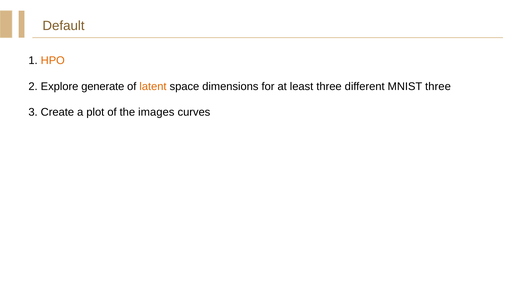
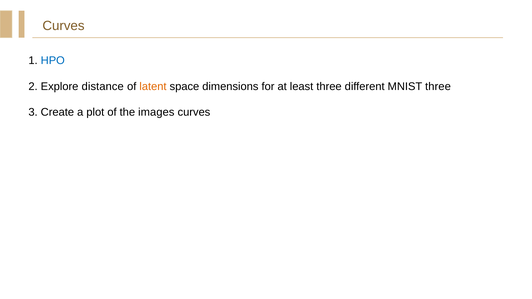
Default at (63, 26): Default -> Curves
HPO colour: orange -> blue
generate: generate -> distance
